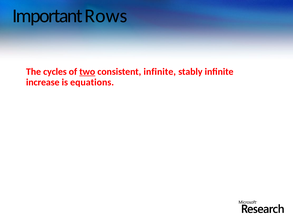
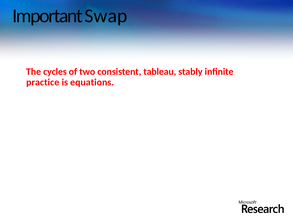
Rows: Rows -> Swap
two underline: present -> none
consistent infinite: infinite -> tableau
increase: increase -> practice
